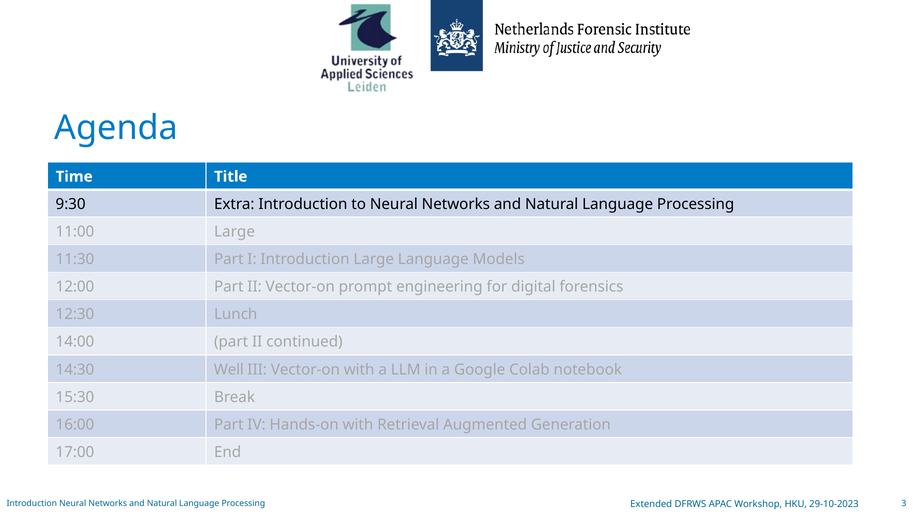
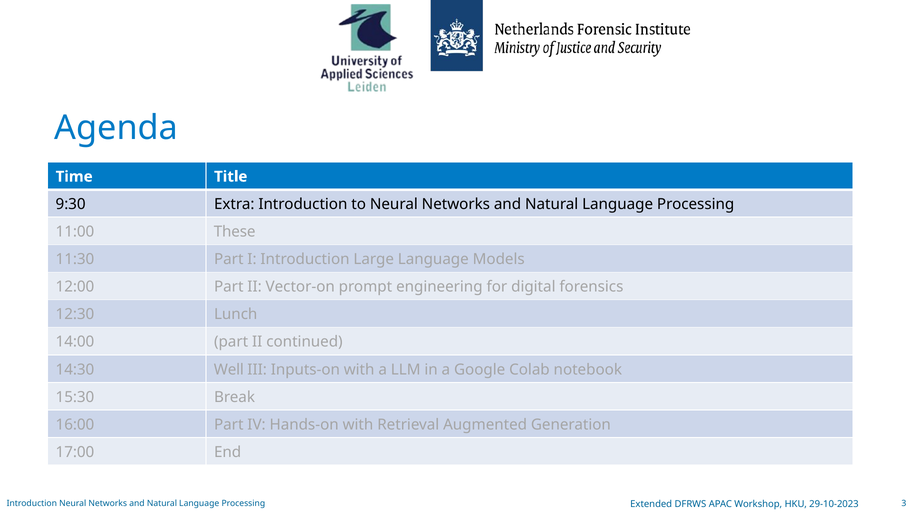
11:00 Large: Large -> These
III Vector-on: Vector-on -> Inputs-on
